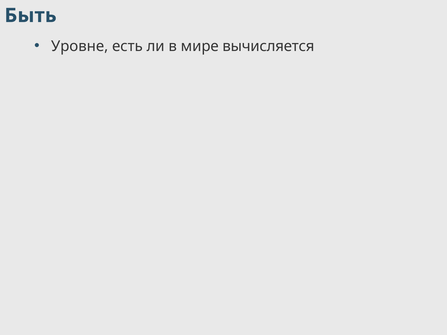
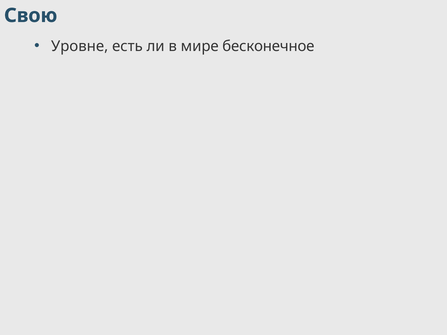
Быть: Быть -> Свою
вычисляется: вычисляется -> бесконечное
